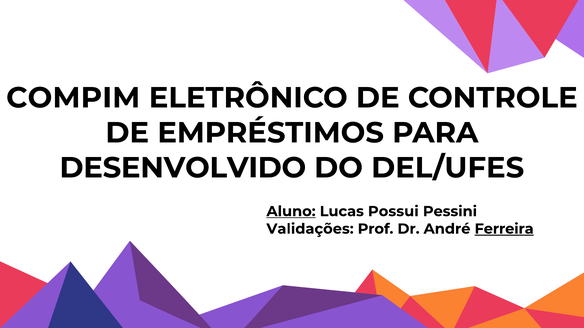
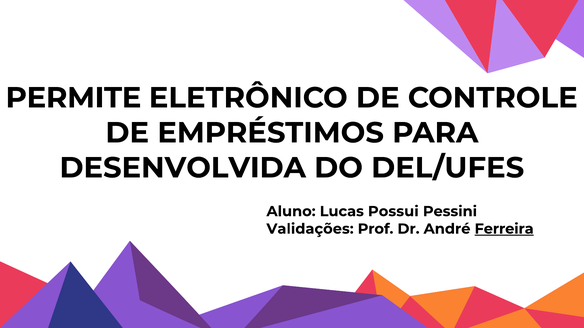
COMPIM: COMPIM -> PERMITE
DESENVOLVIDO: DESENVOLVIDO -> DESENVOLVIDA
Aluno underline: present -> none
